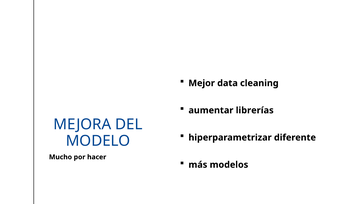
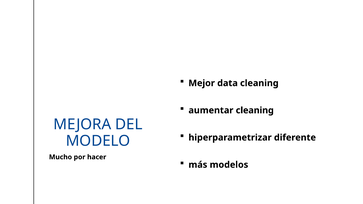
aumentar librerías: librerías -> cleaning
